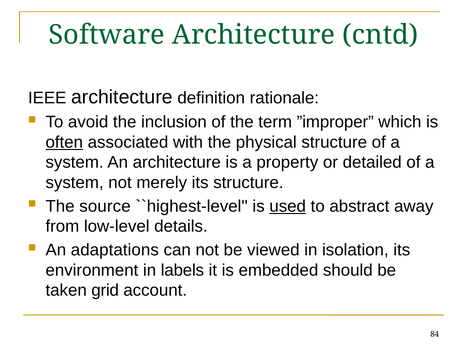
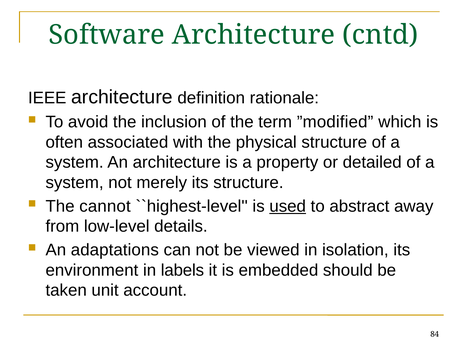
”improper: ”improper -> ”modified
often underline: present -> none
source: source -> cannot
grid: grid -> unit
